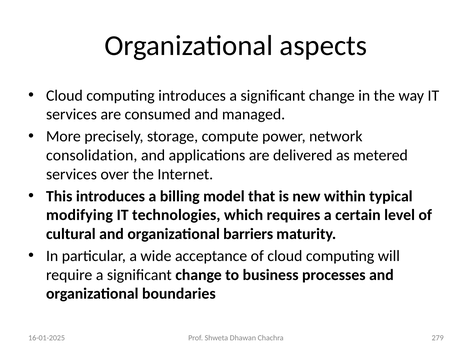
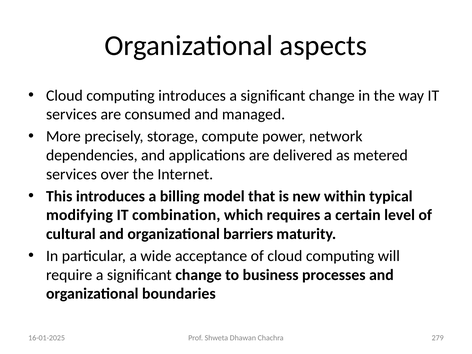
consolidation: consolidation -> dependencies
technologies: technologies -> combination
